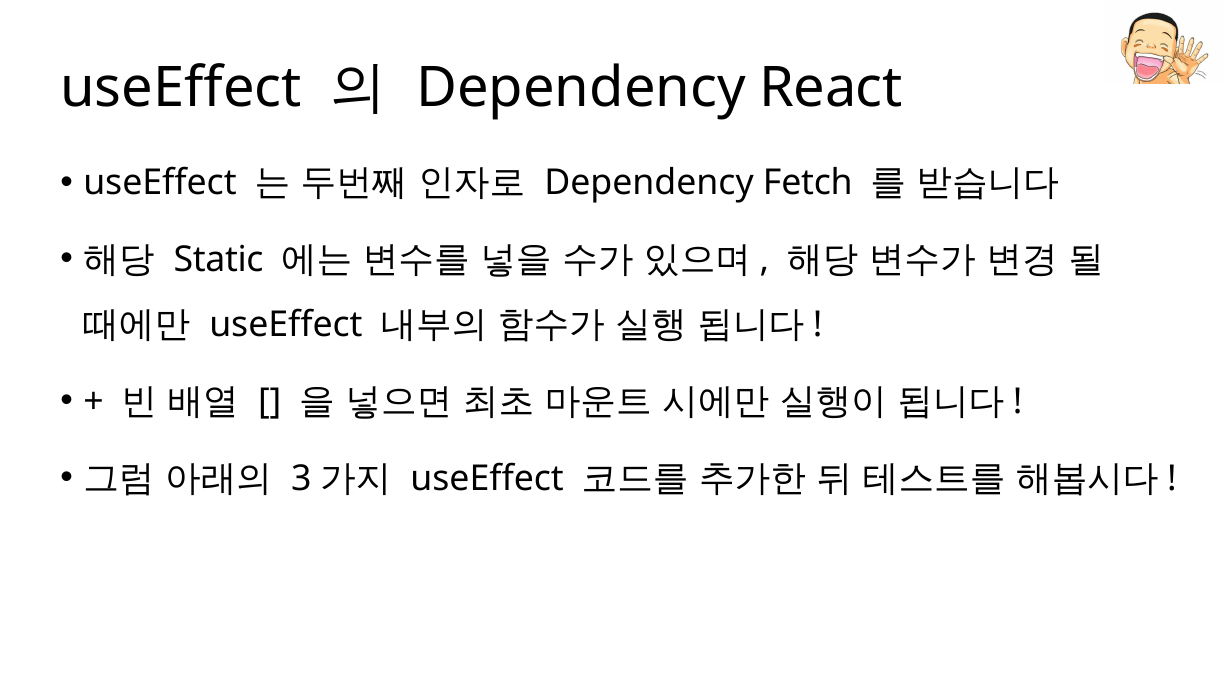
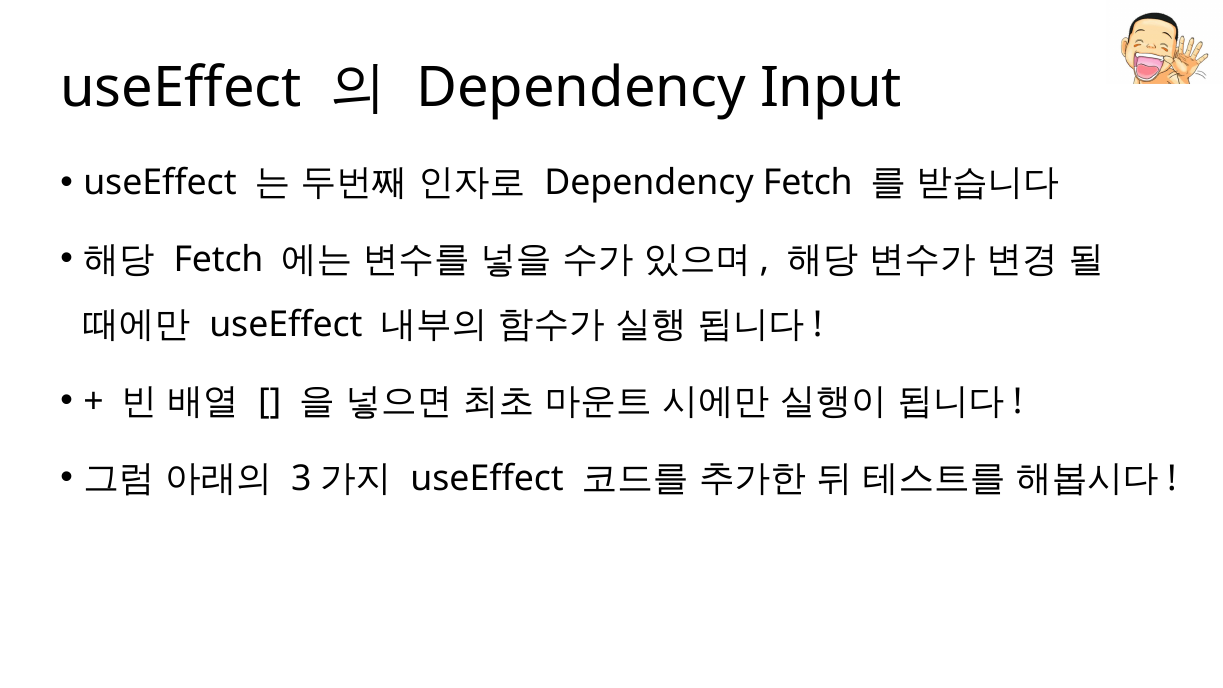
React: React -> Input
Static at (219, 260): Static -> Fetch
